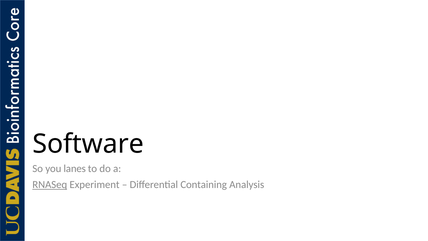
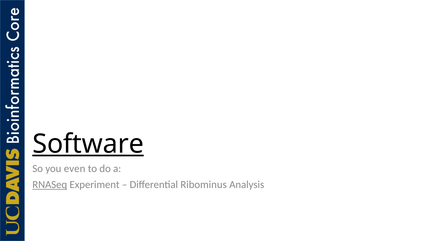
Software underline: none -> present
lanes: lanes -> even
Containing: Containing -> Ribominus
